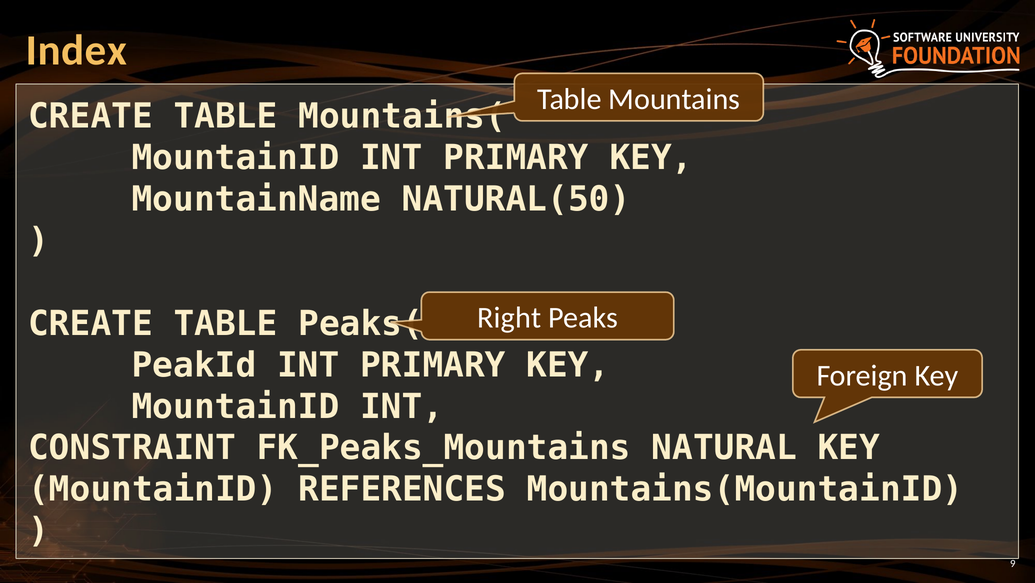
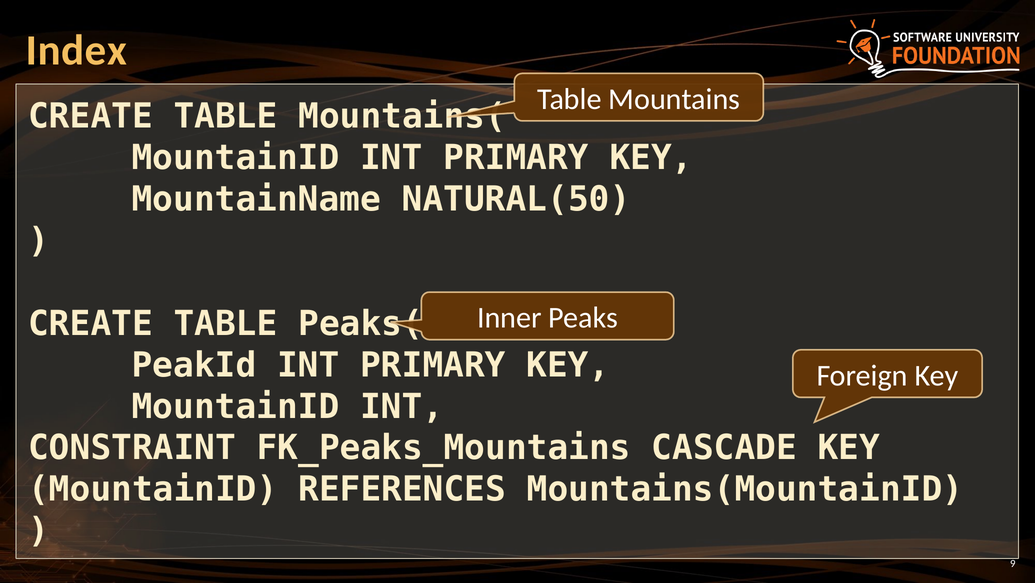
Right: Right -> Inner
NATURAL: NATURAL -> CASCADE
